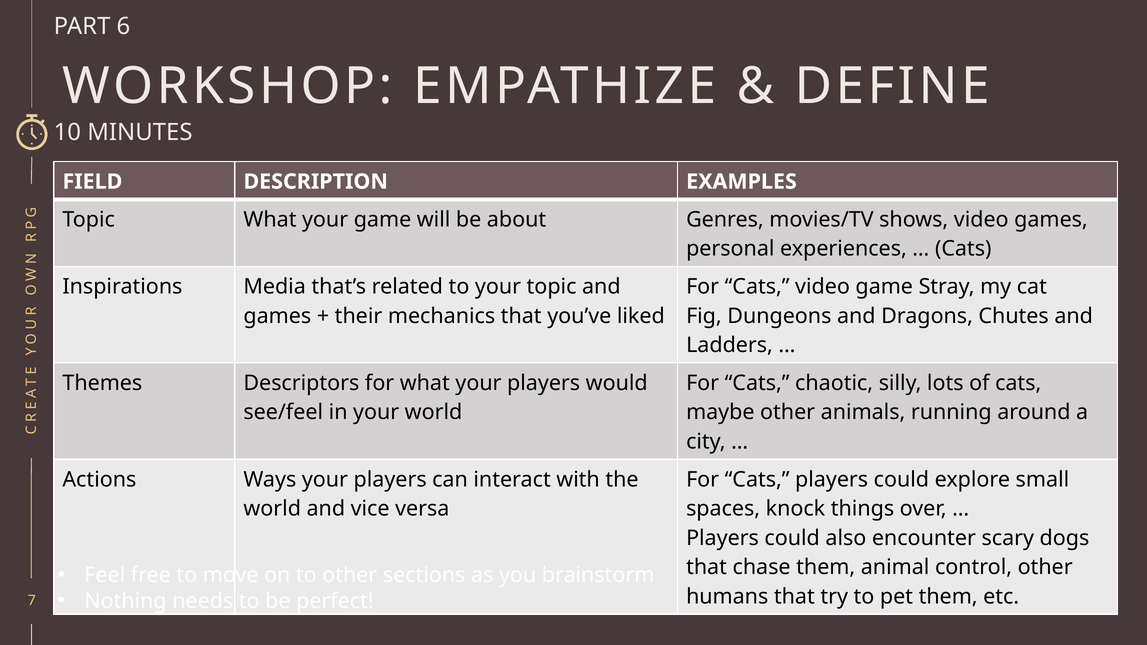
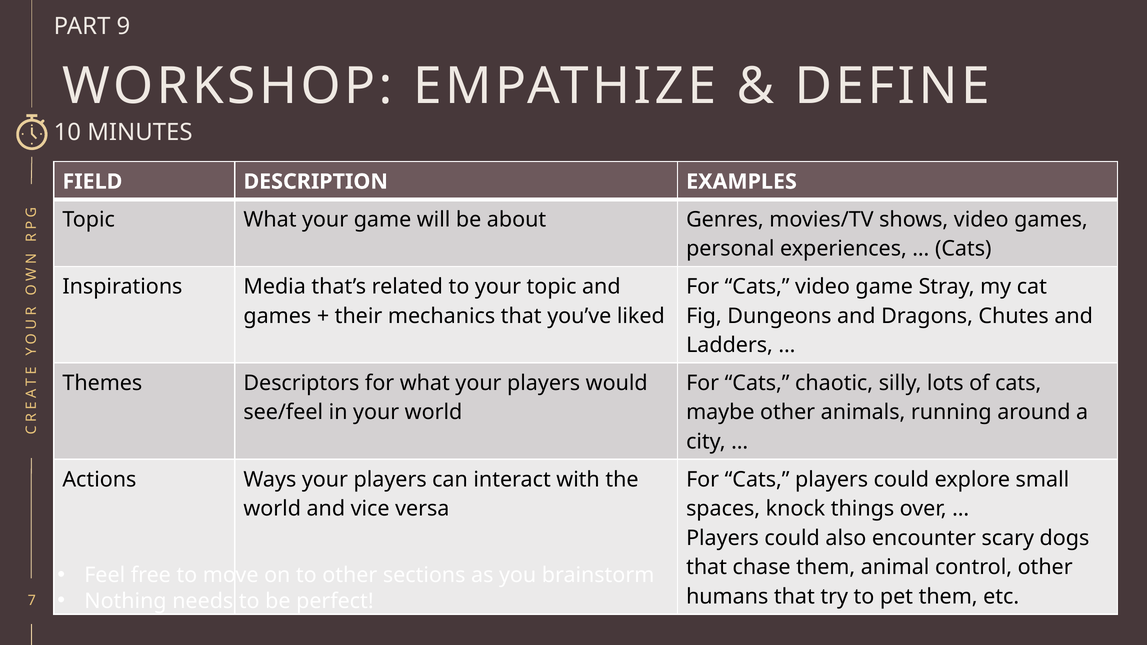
6: 6 -> 9
